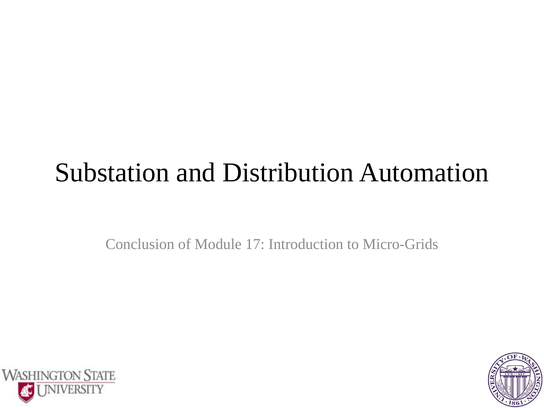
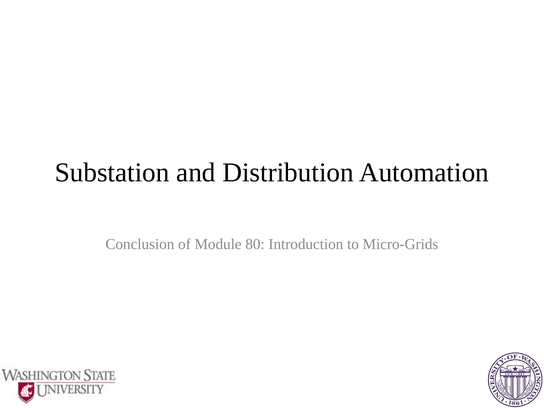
17: 17 -> 80
